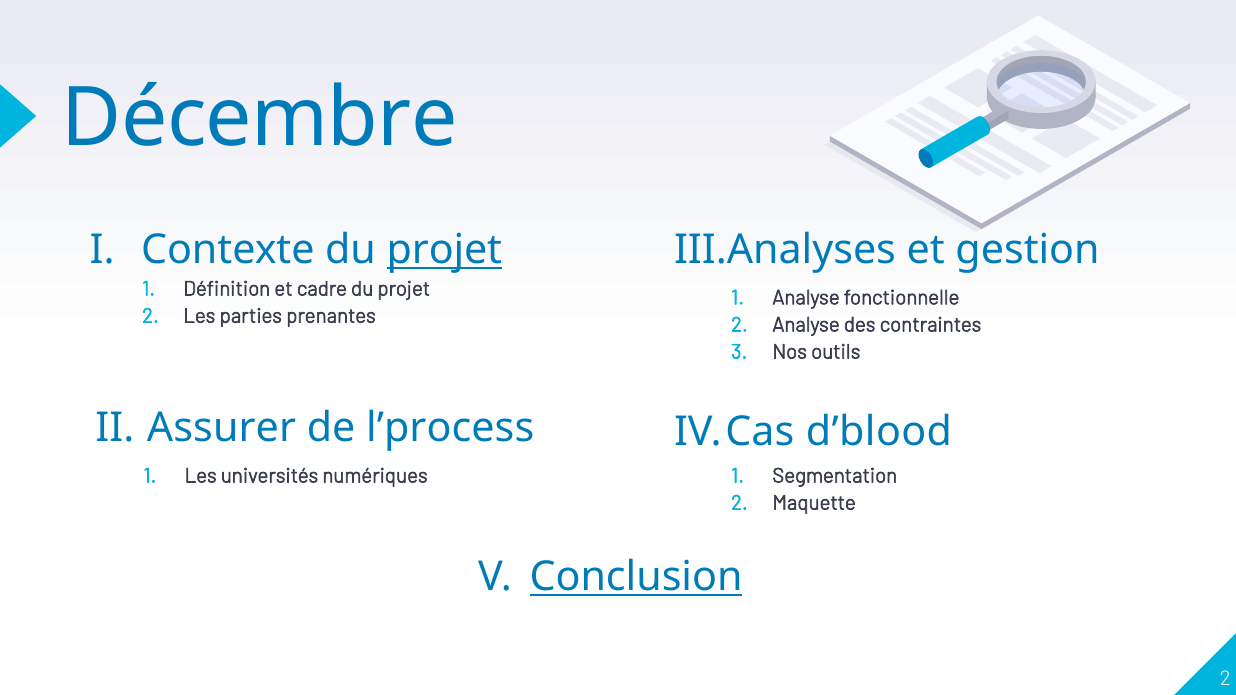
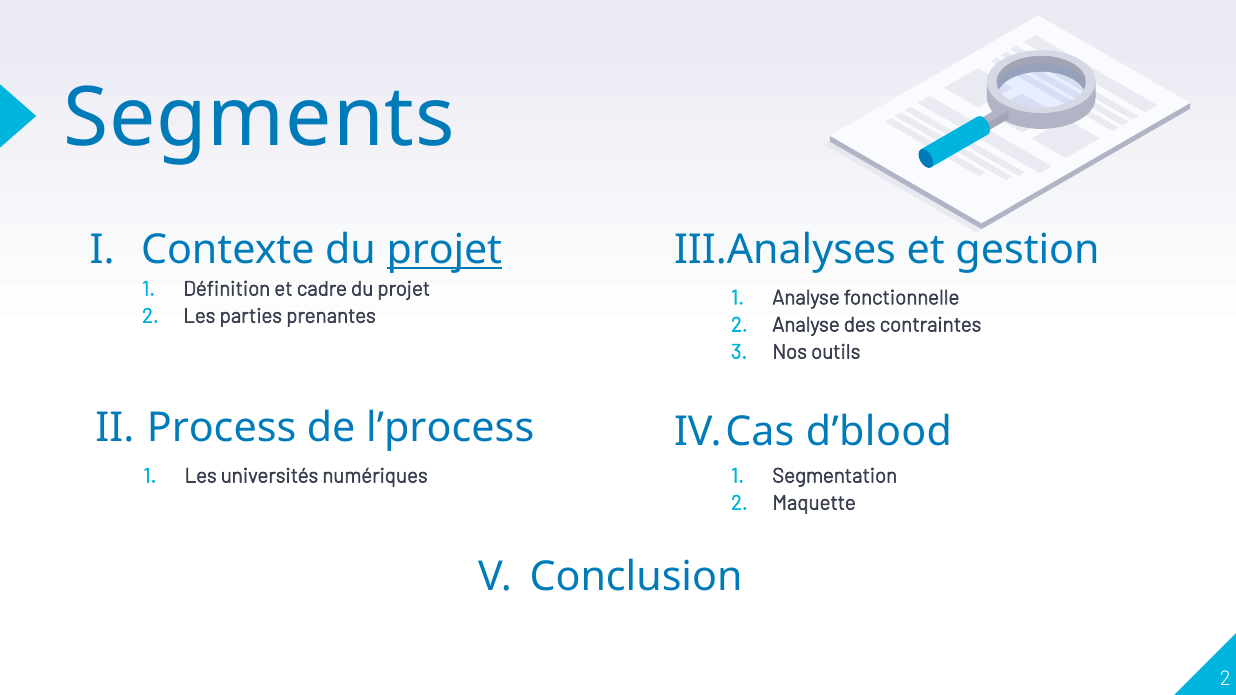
Décembre: Décembre -> Segments
Assurer: Assurer -> Process
Conclusion underline: present -> none
